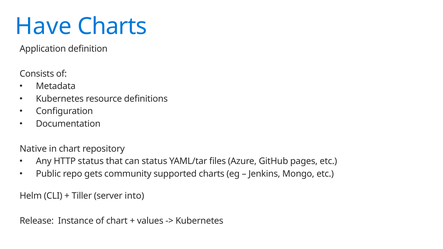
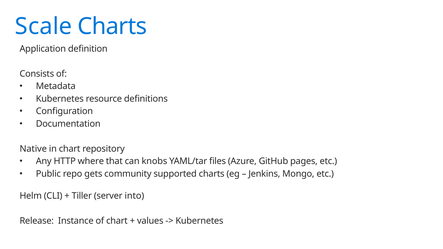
Have: Have -> Scale
HTTP status: status -> where
can status: status -> knobs
